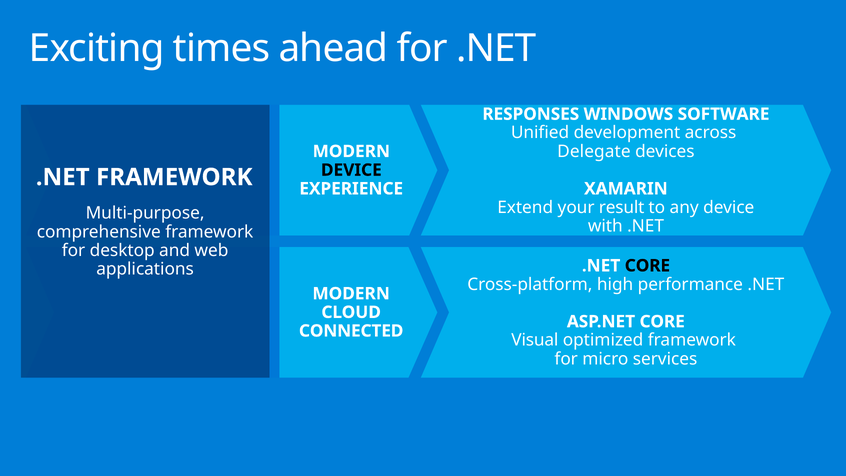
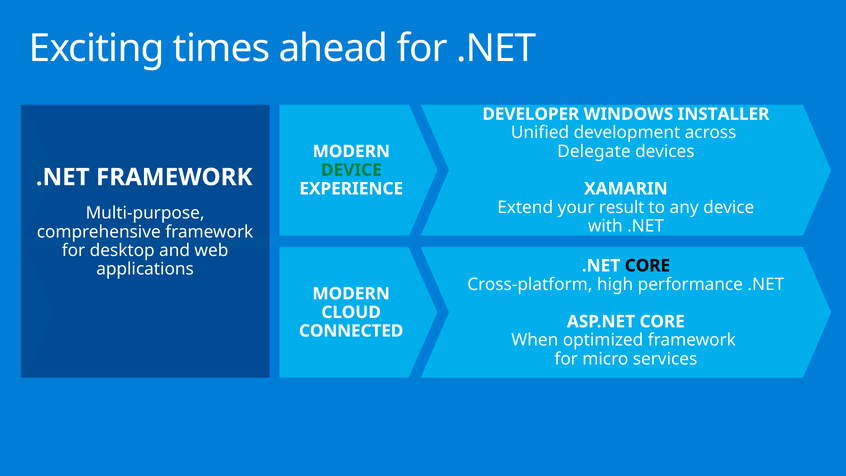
RESPONSES: RESPONSES -> DEVELOPER
SOFTWARE: SOFTWARE -> INSTALLER
DEVICE at (351, 170) colour: black -> green
Visual: Visual -> When
